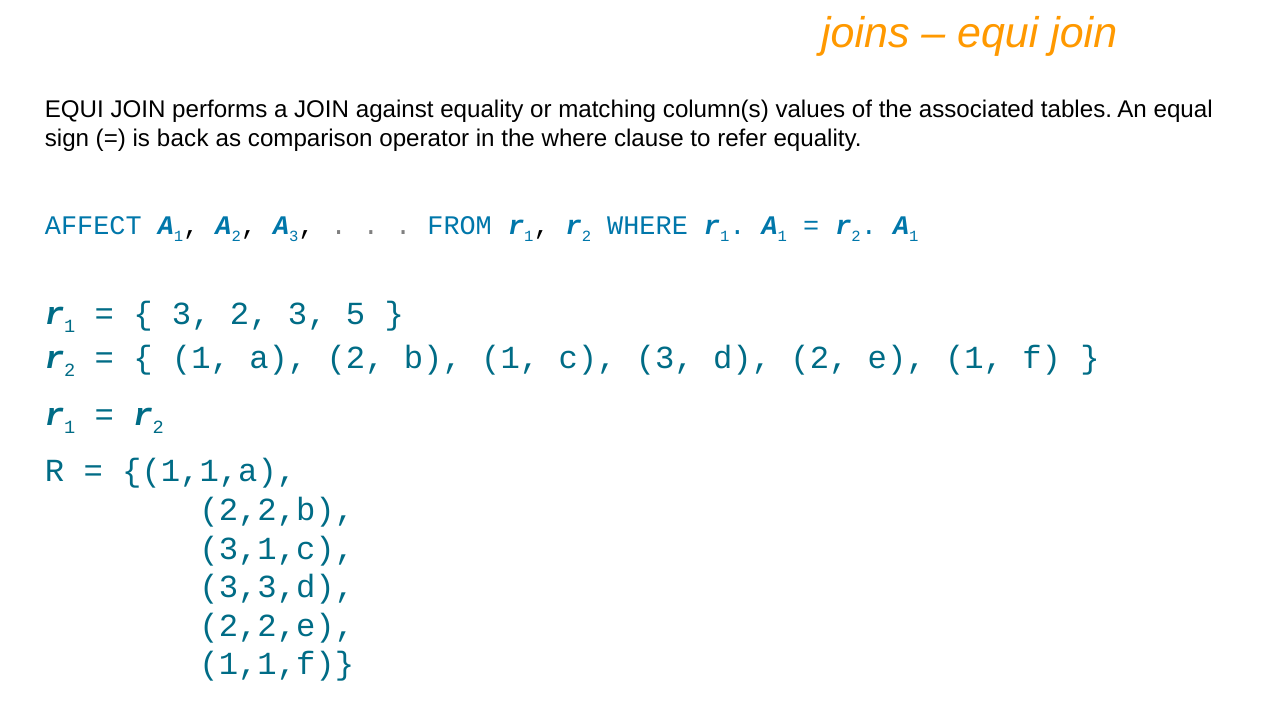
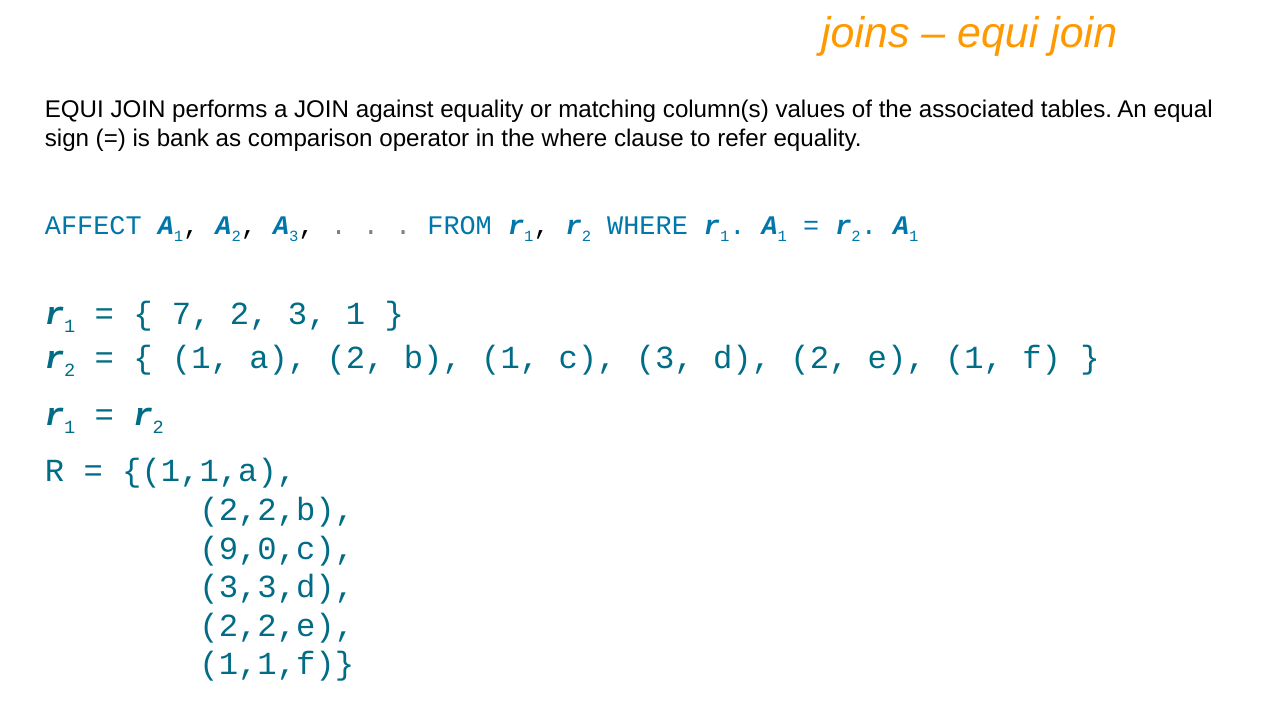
back: back -> bank
3 at (191, 314): 3 -> 7
3 5: 5 -> 1
3,1,c: 3,1,c -> 9,0,c
